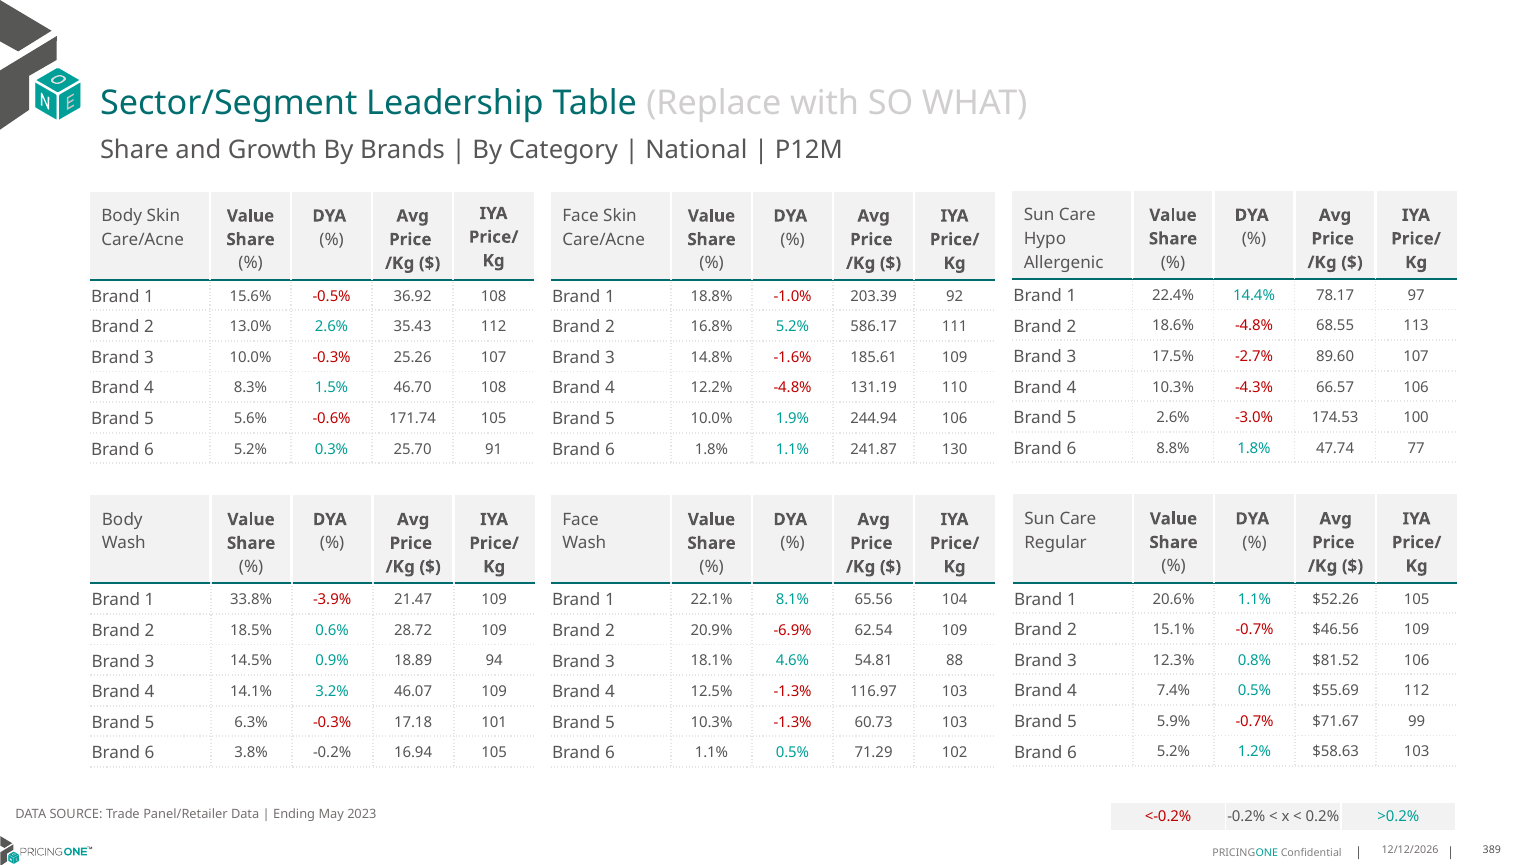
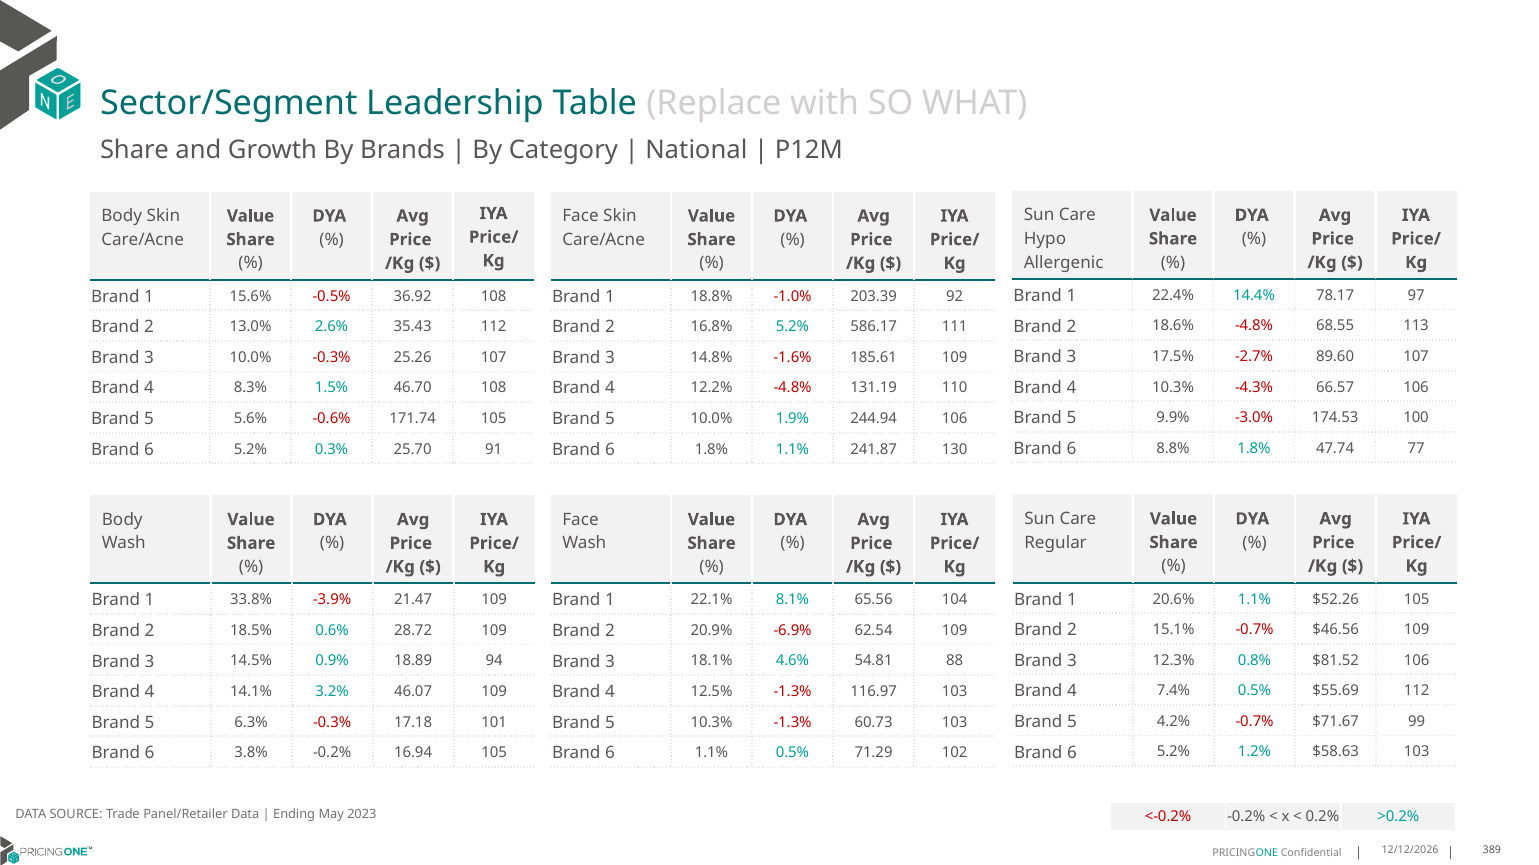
5 2.6%: 2.6% -> 9.9%
5.9%: 5.9% -> 4.2%
